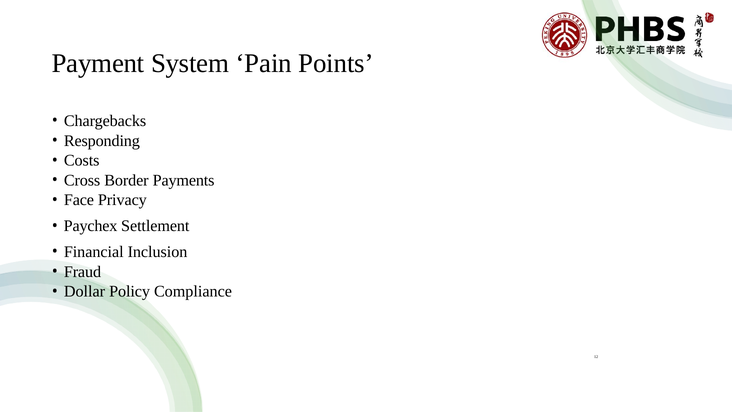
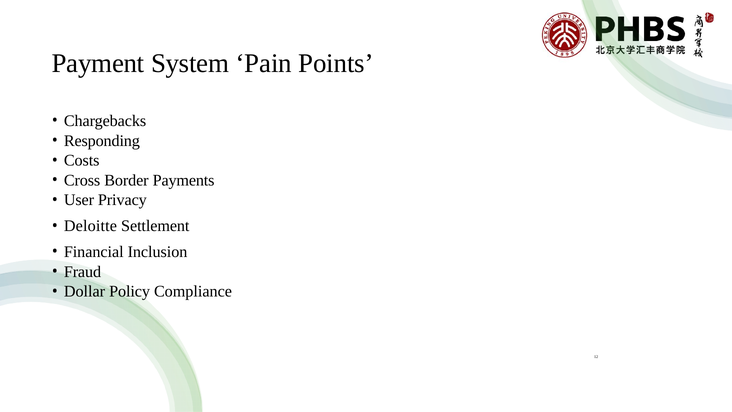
Face: Face -> User
Paychex: Paychex -> Deloitte
